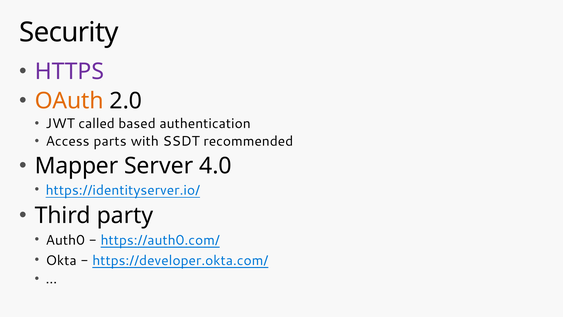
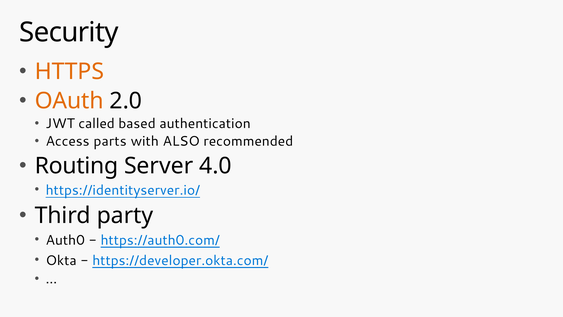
HTTPS colour: purple -> orange
SSDT: SSDT -> ALSO
Mapper: Mapper -> Routing
